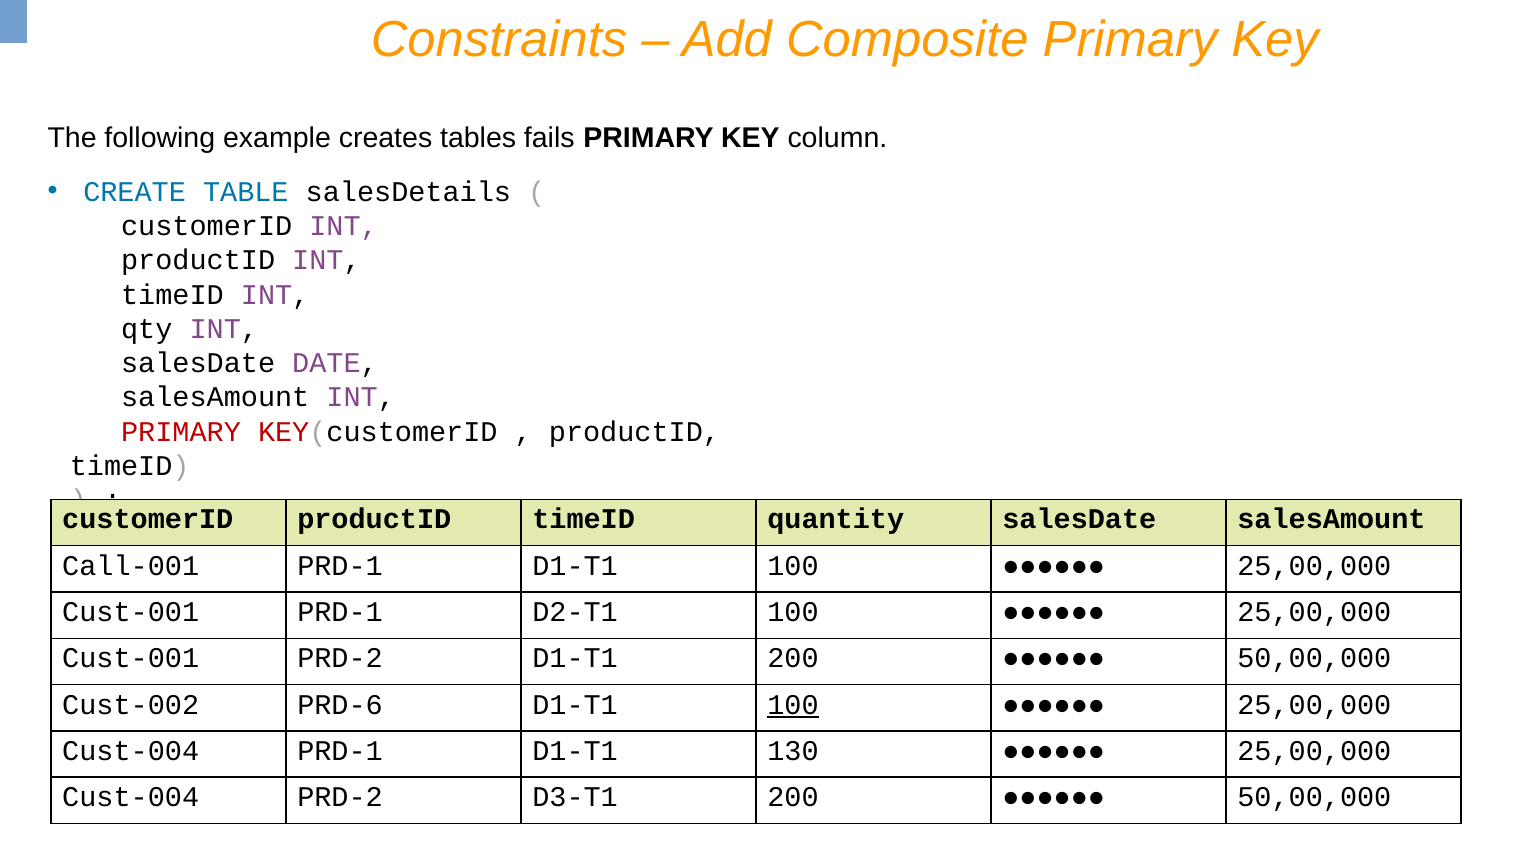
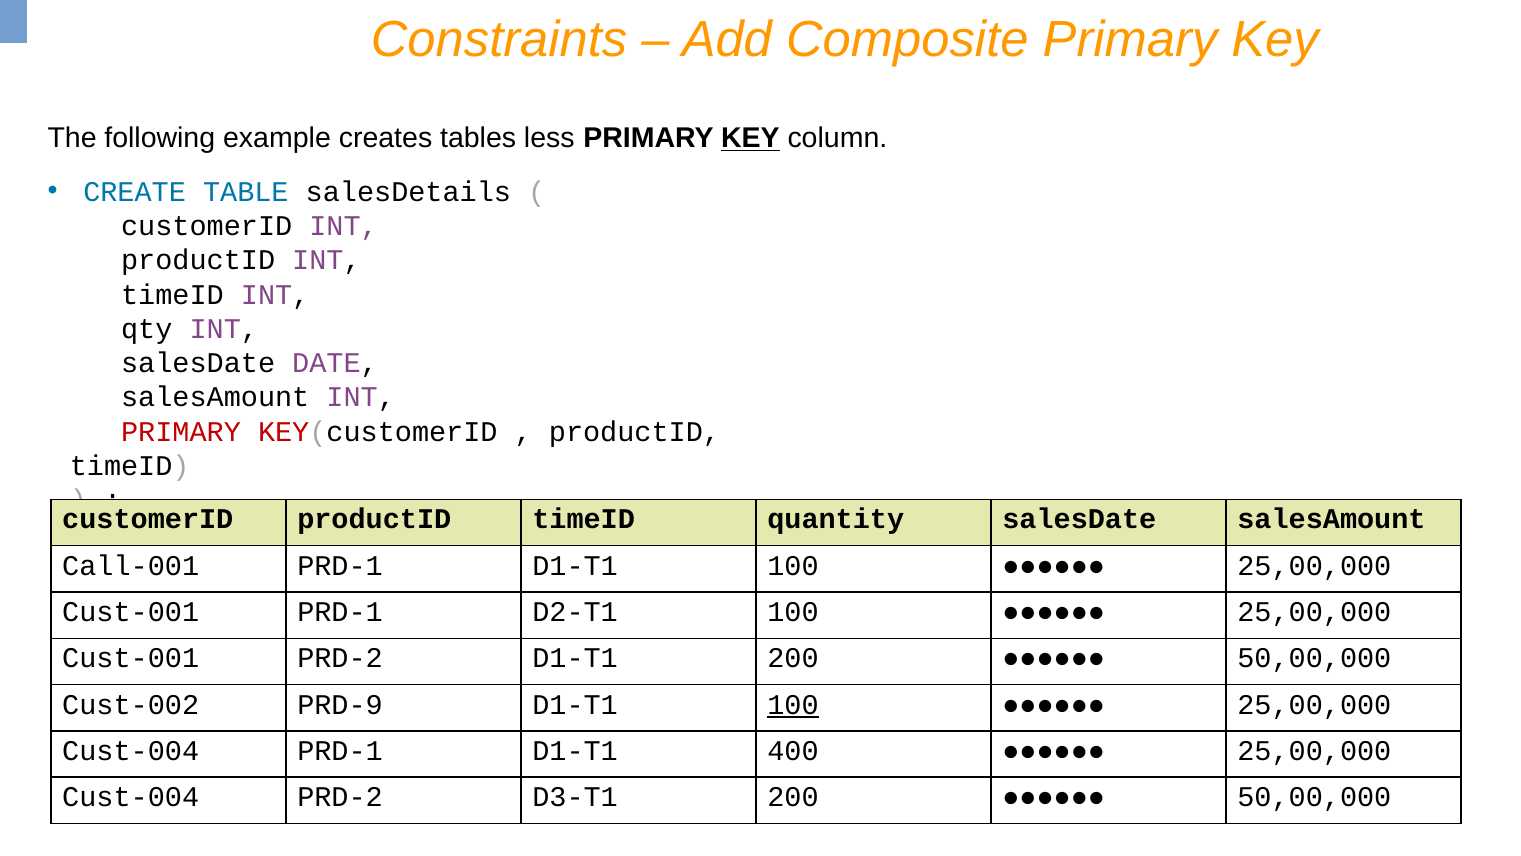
fails: fails -> less
KEY at (750, 138) underline: none -> present
PRD-6: PRD-6 -> PRD-9
130: 130 -> 400
